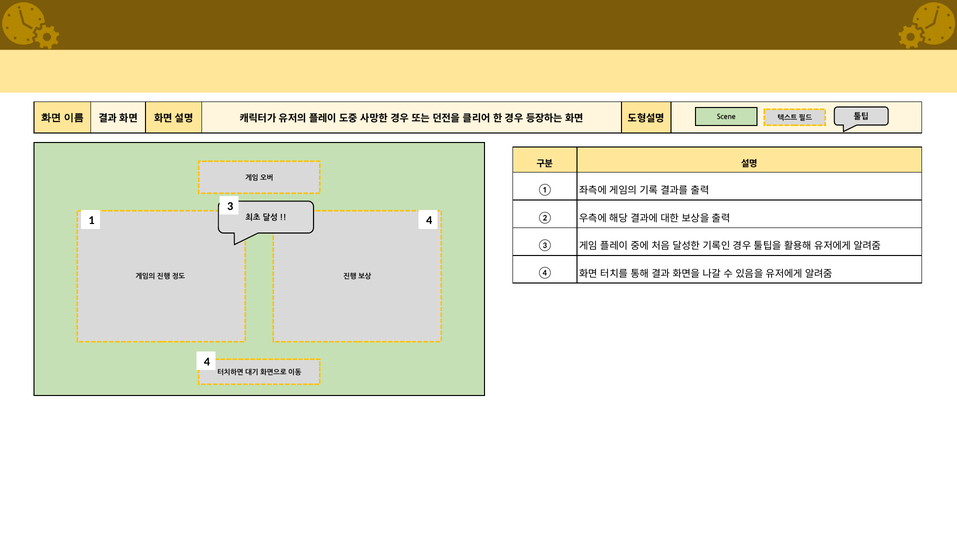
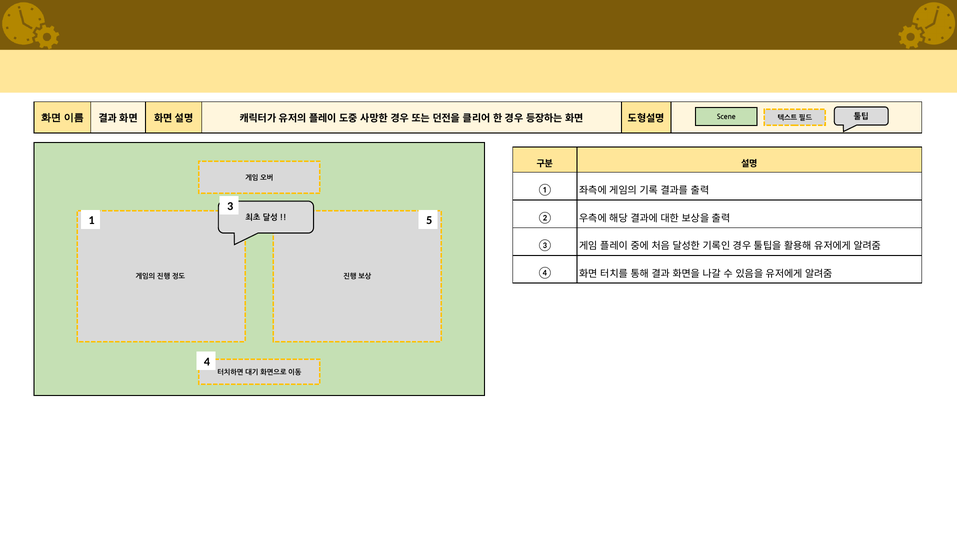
1 4: 4 -> 5
